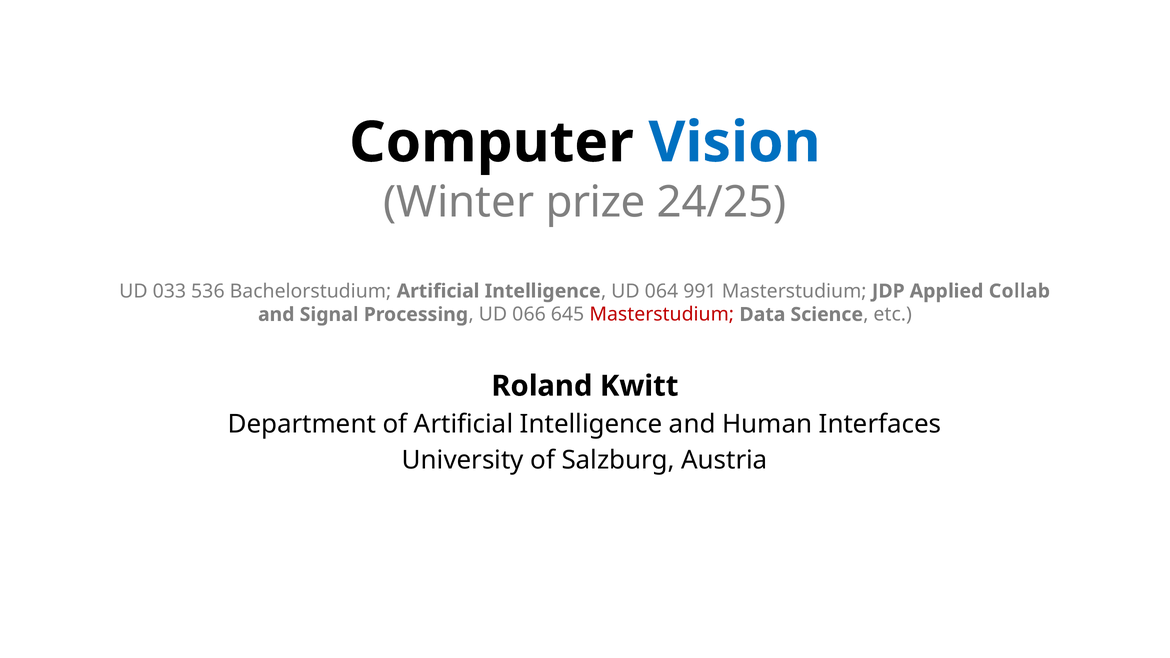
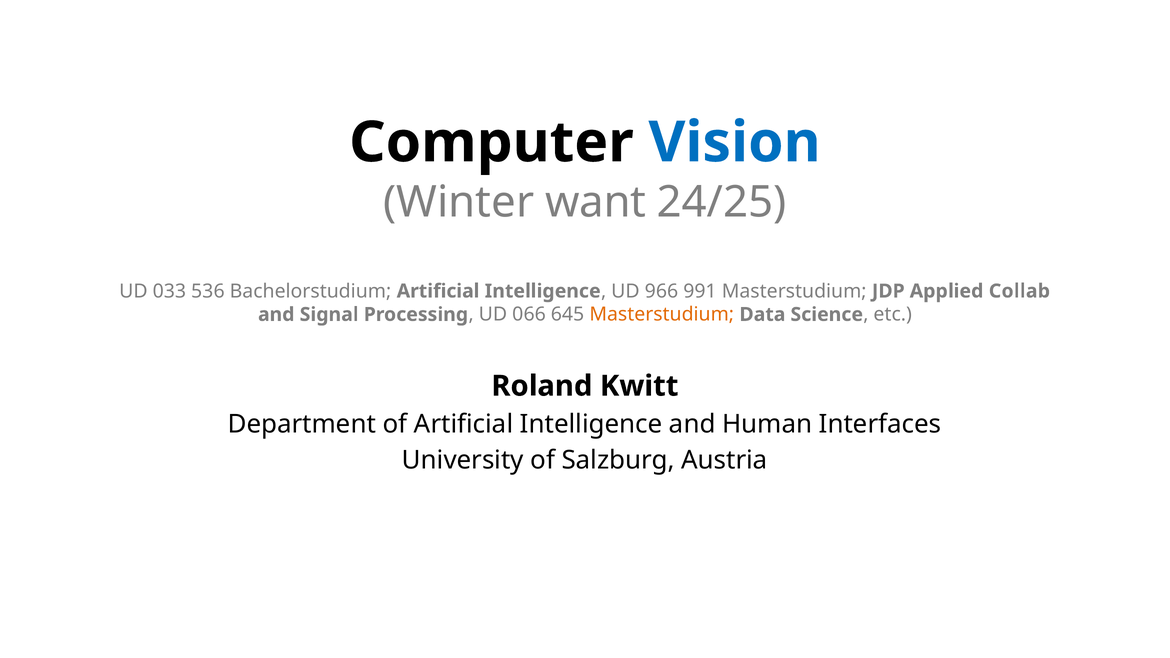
prize: prize -> want
064: 064 -> 966
Masterstudium at (662, 315) colour: red -> orange
